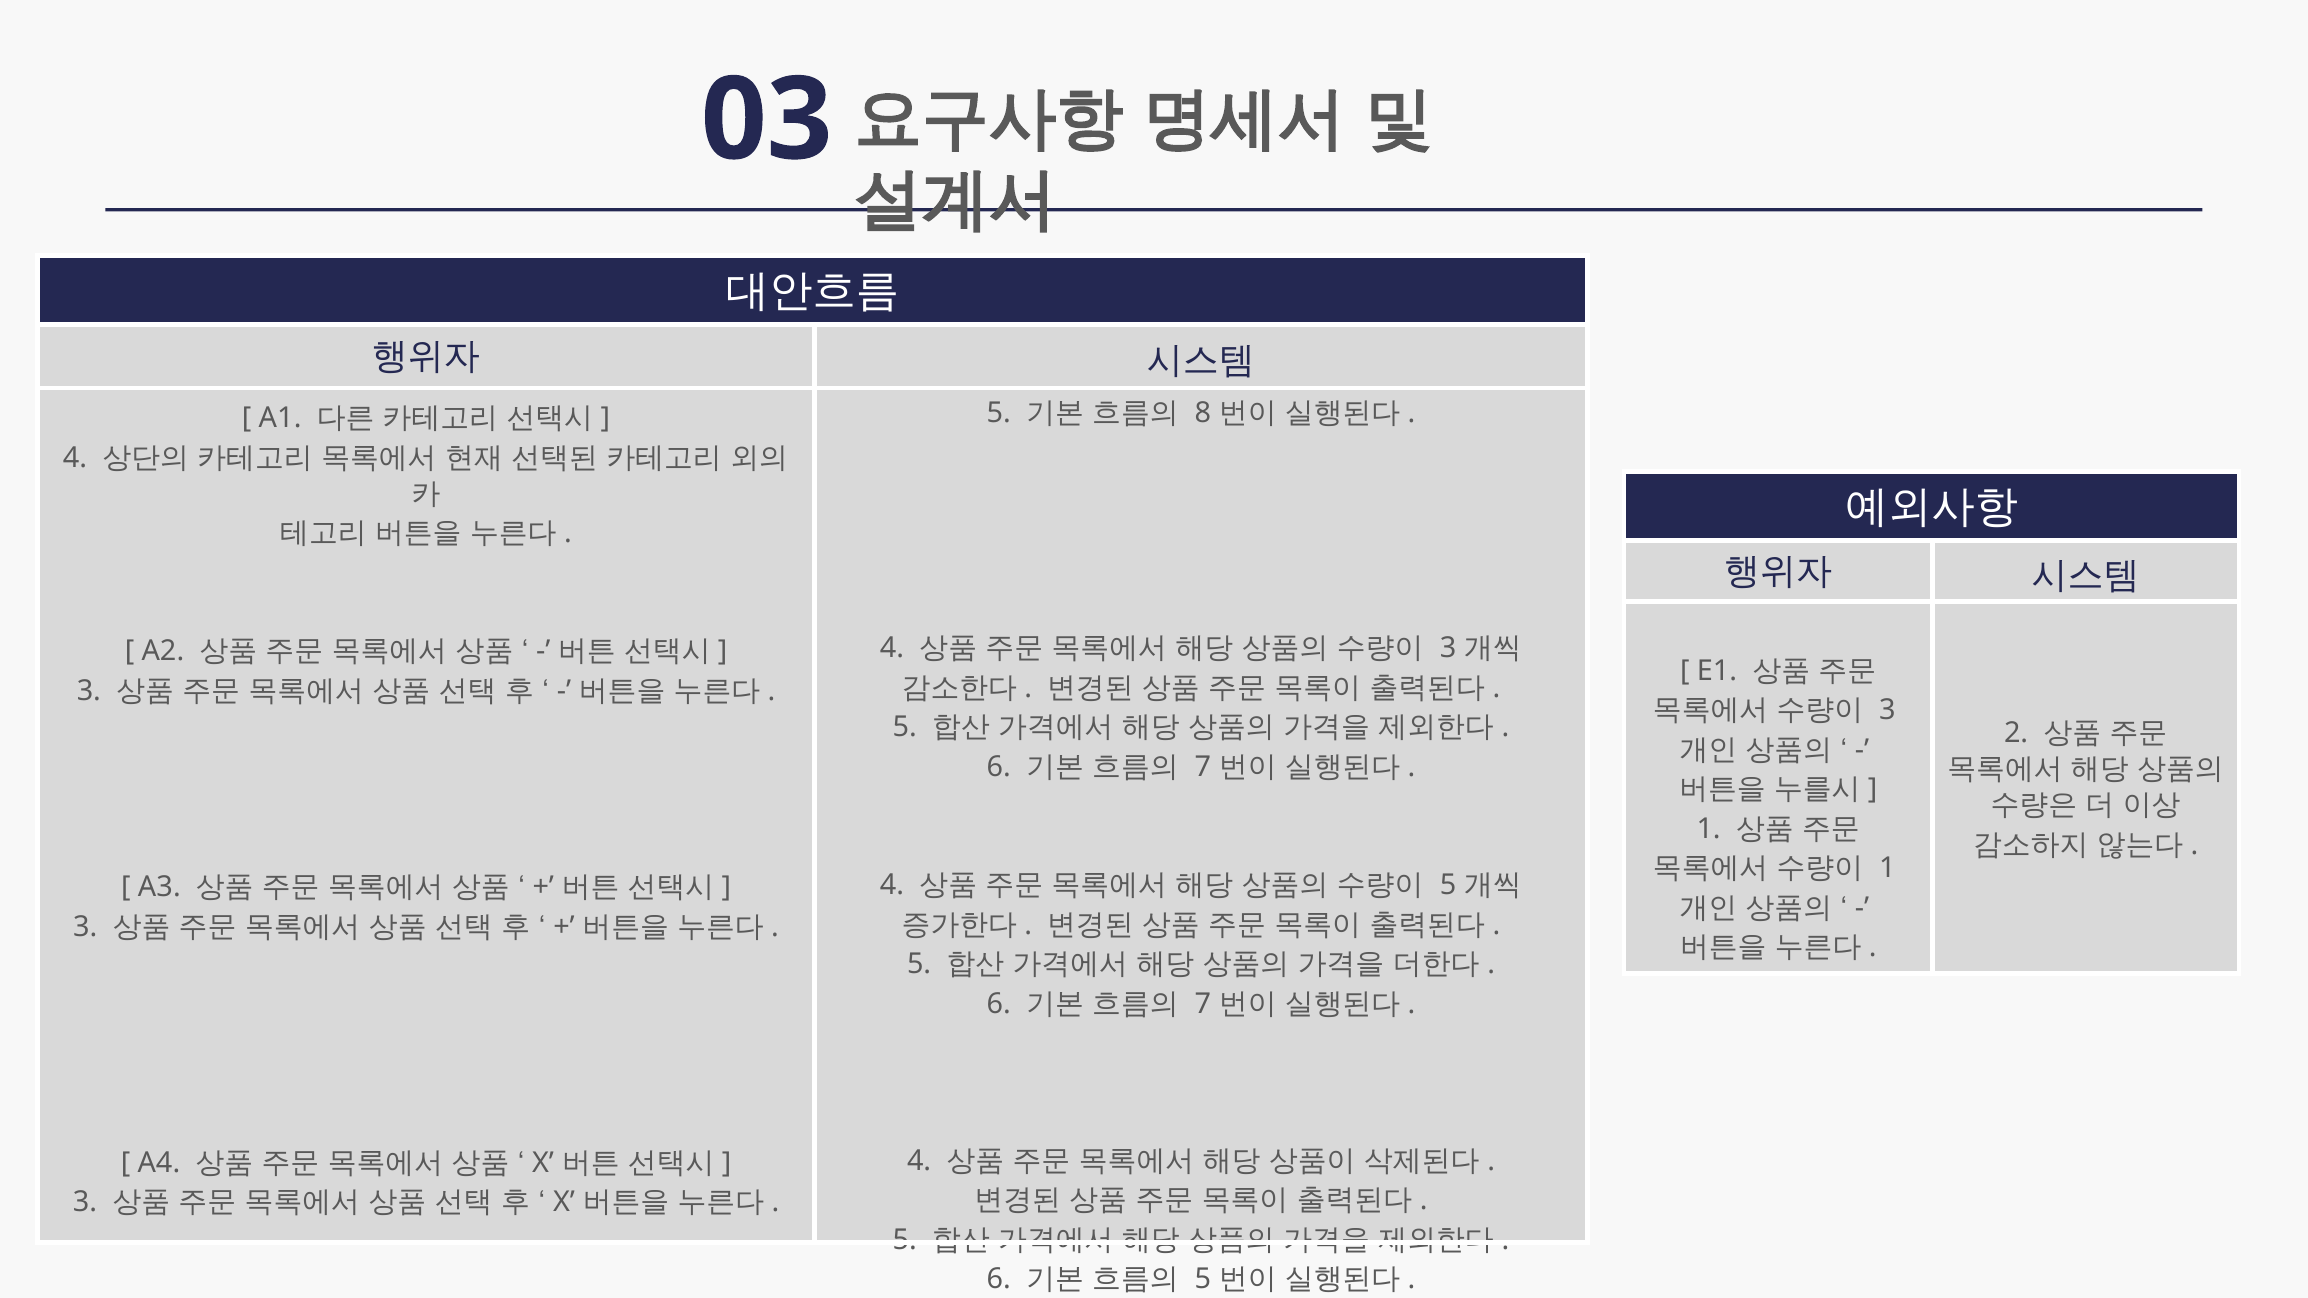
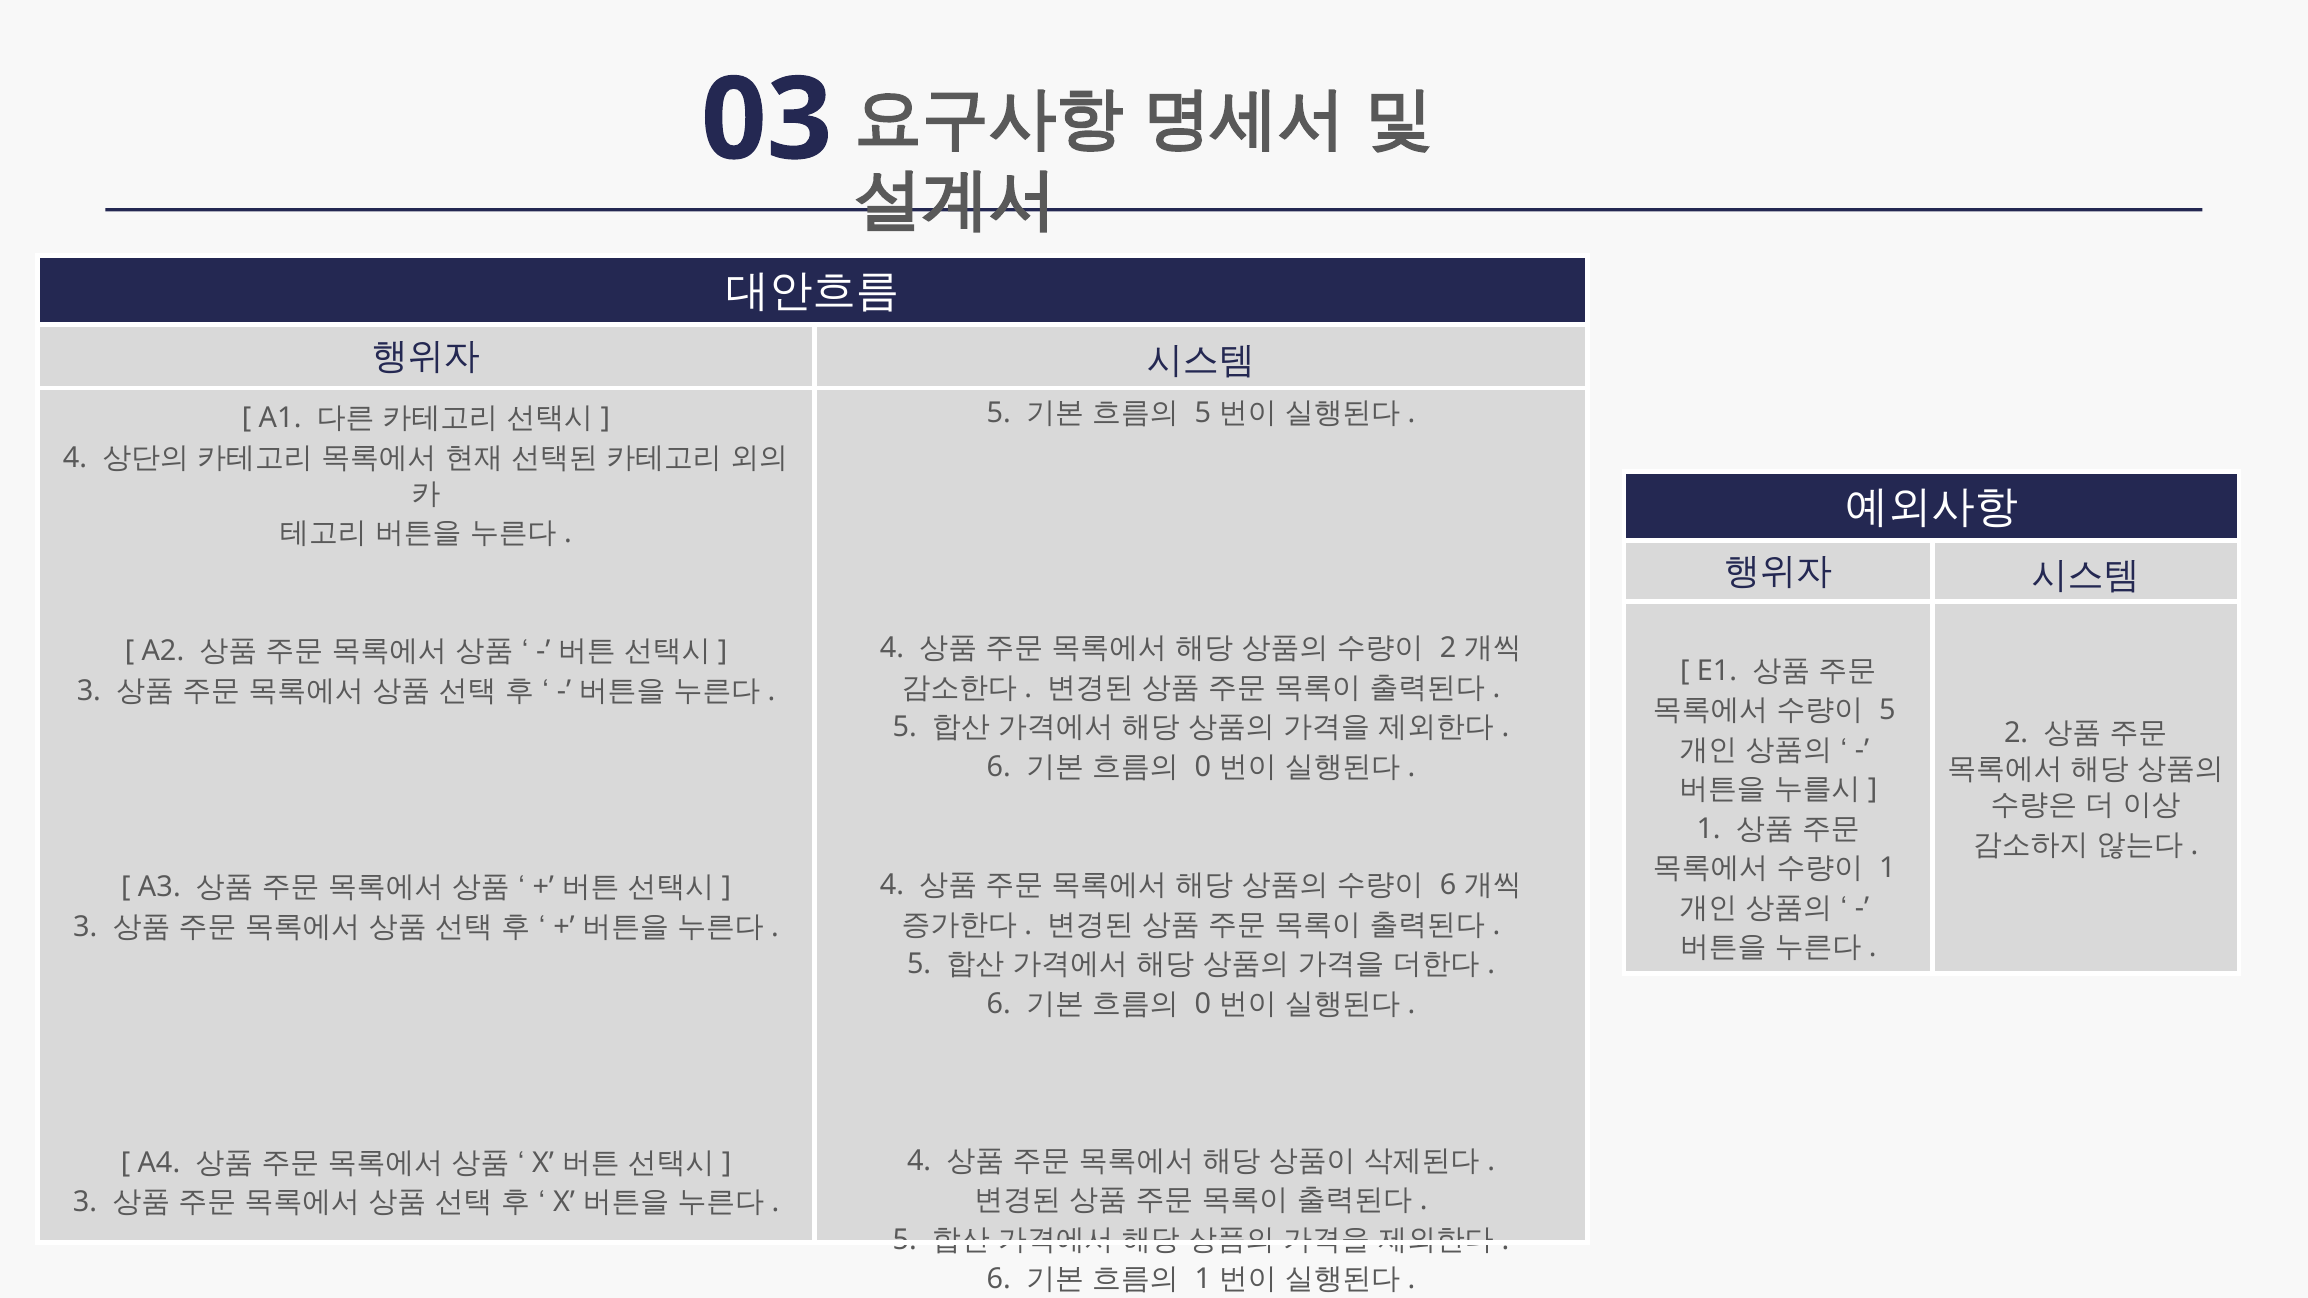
8 at (1203, 413): 8 -> 5
3 at (1448, 649): 3 -> 2
3 at (1887, 710): 3 -> 5
7 at (1203, 767): 7 -> 0
5 at (1448, 885): 5 -> 6
7 at (1203, 1004): 7 -> 0
5 at (1203, 1280): 5 -> 1
